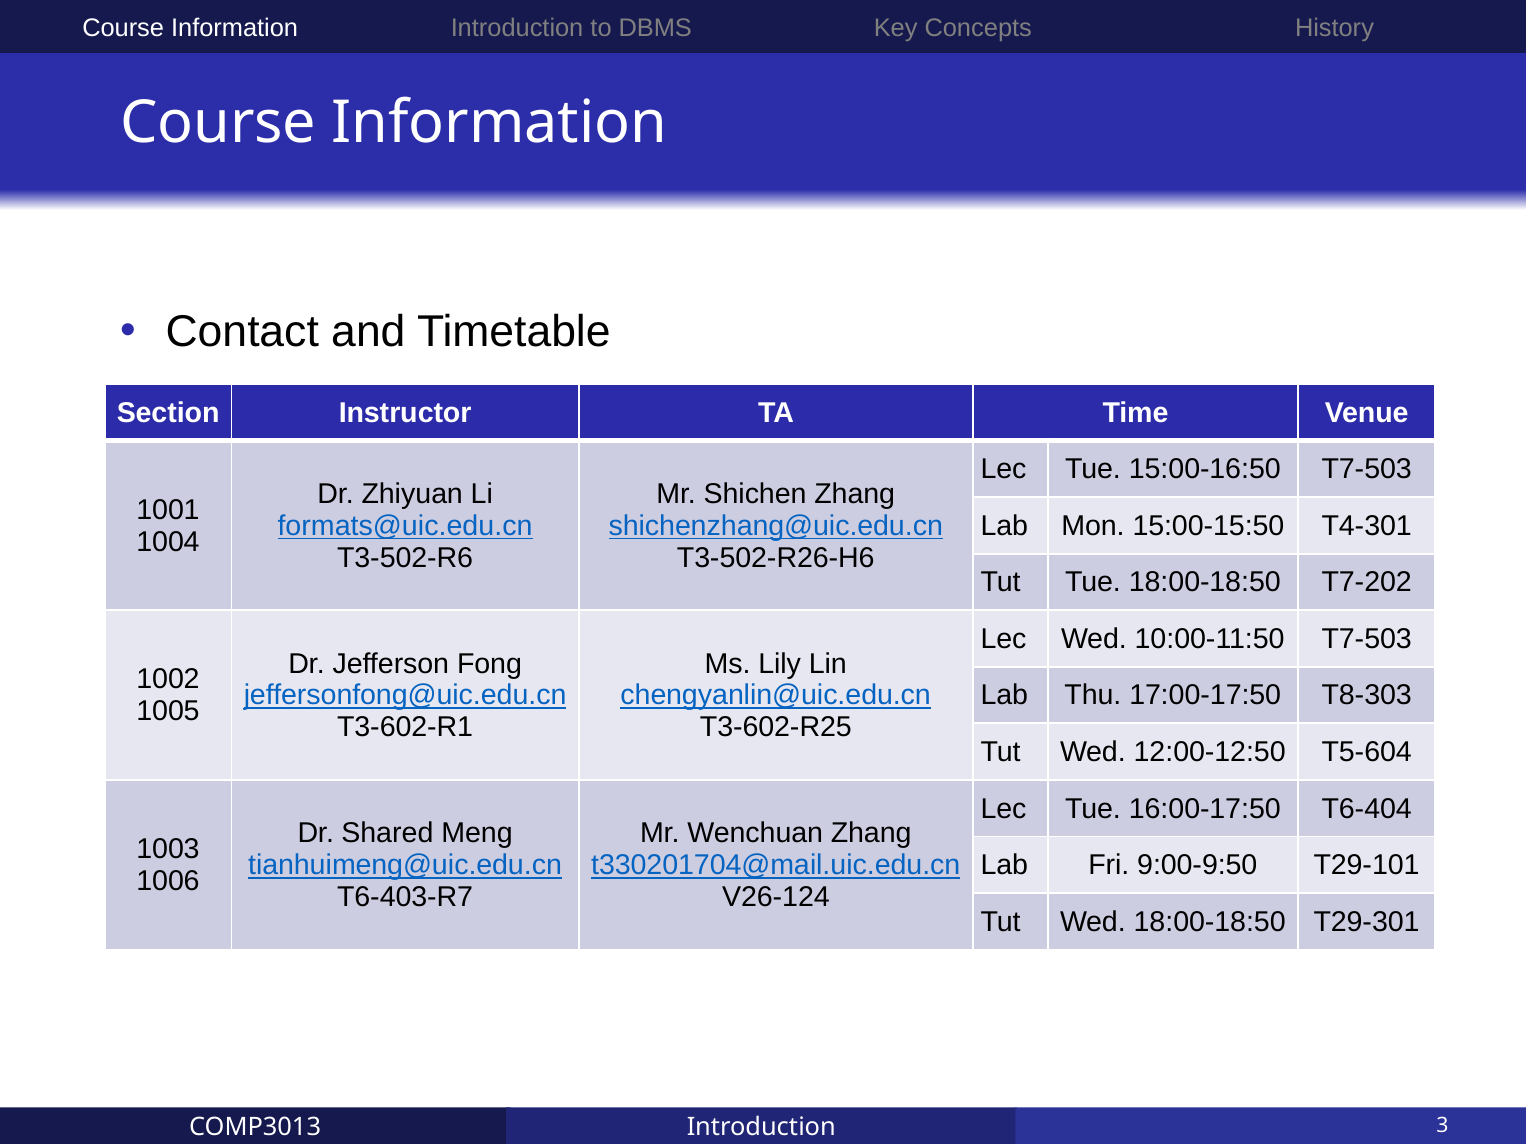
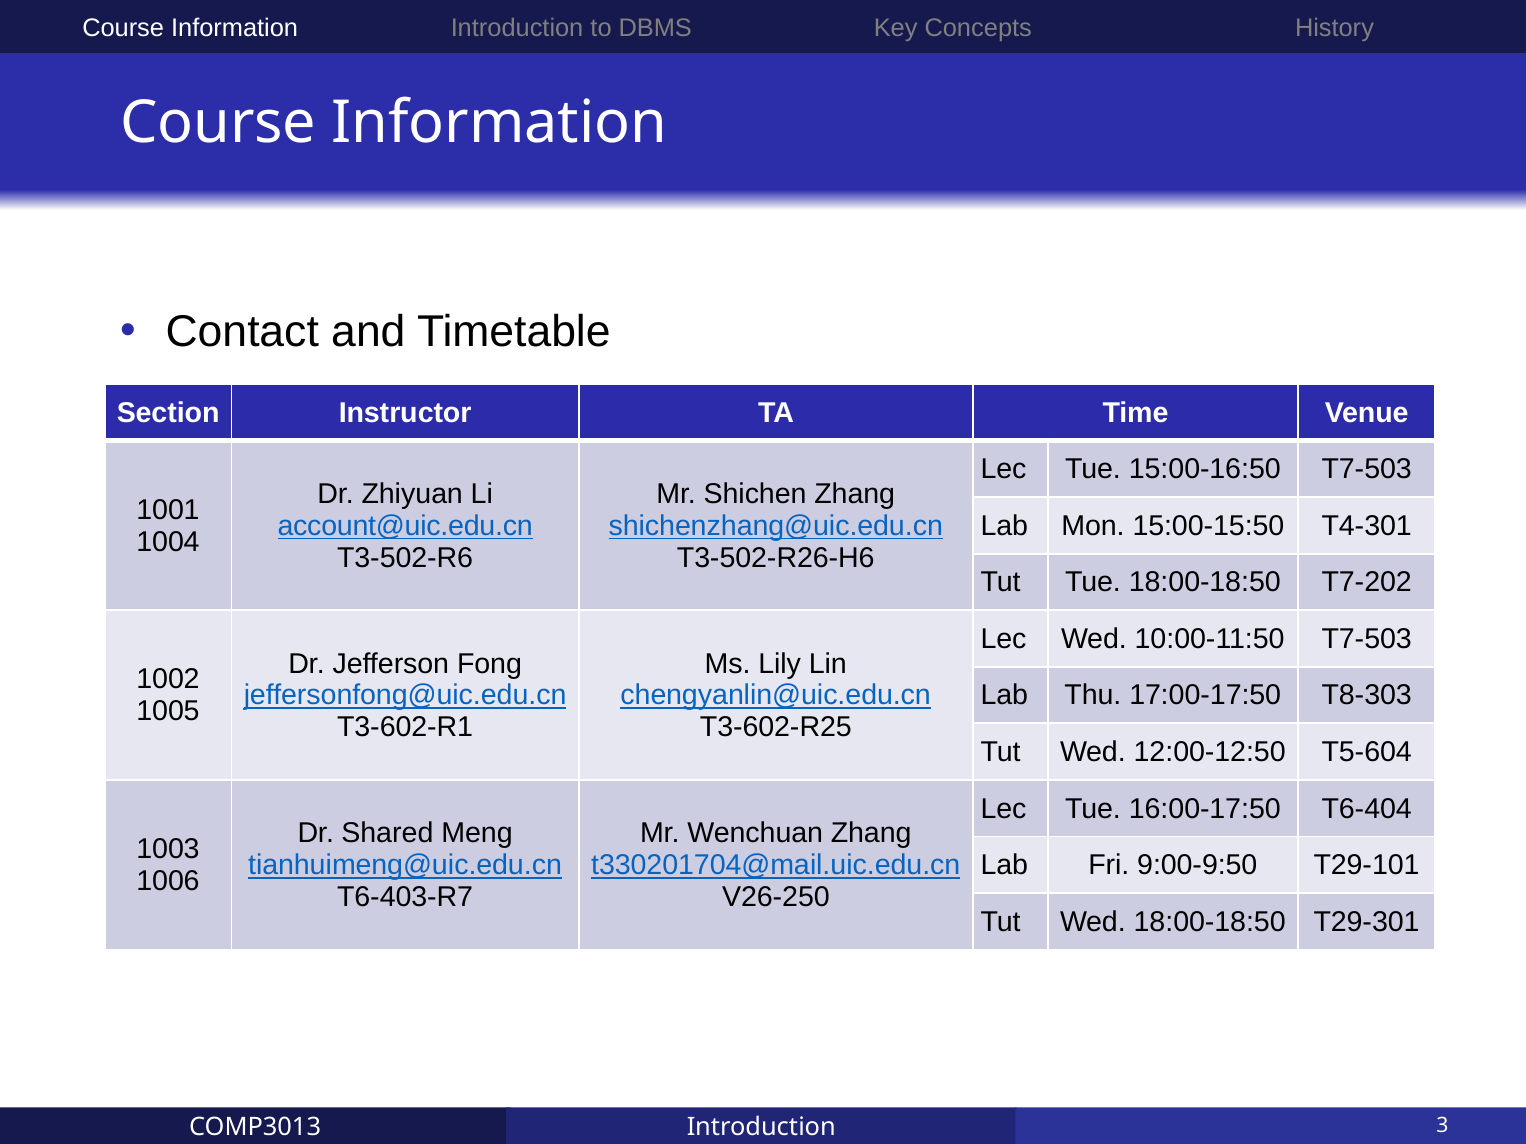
formats@uic.edu.cn: formats@uic.edu.cn -> account@uic.edu.cn
V26-124: V26-124 -> V26-250
